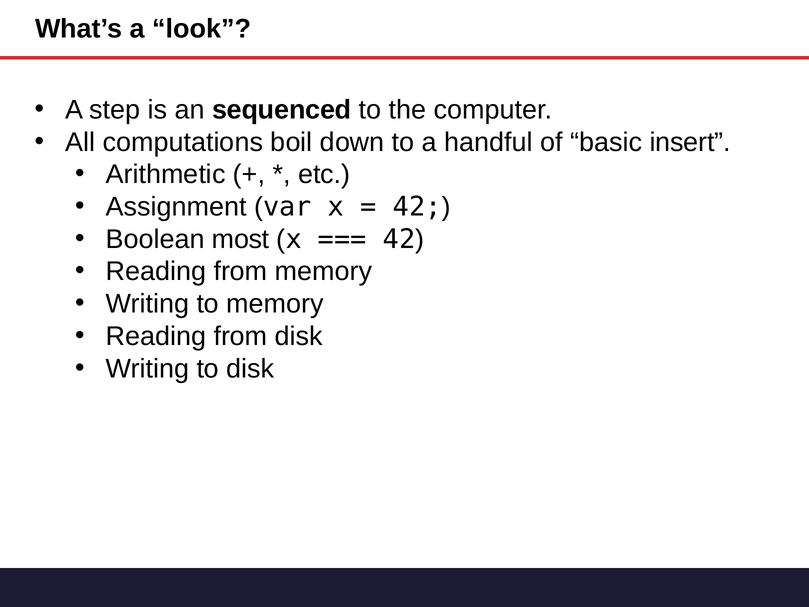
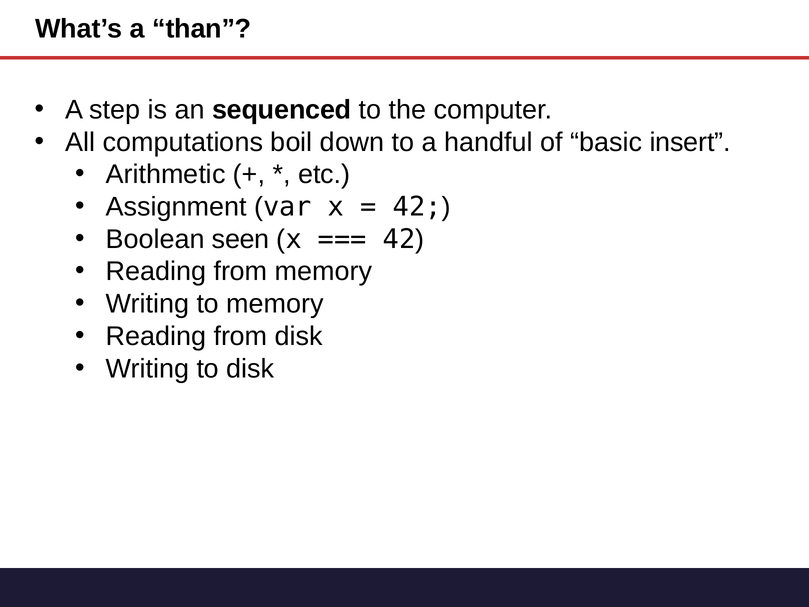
look: look -> than
most: most -> seen
